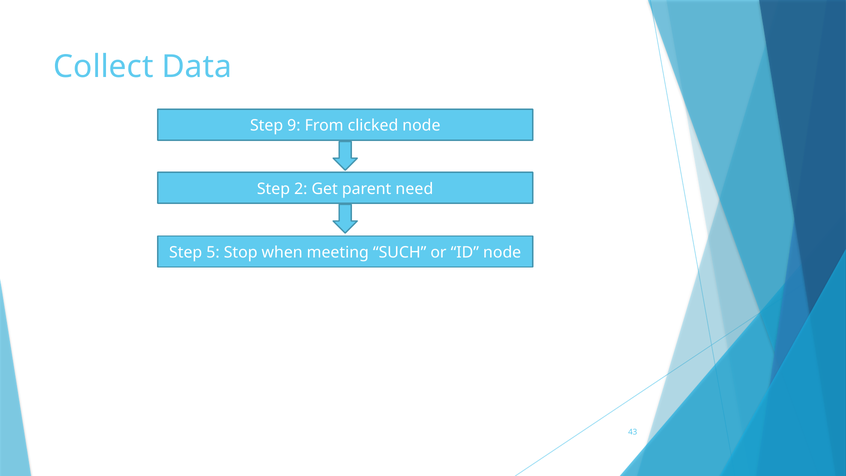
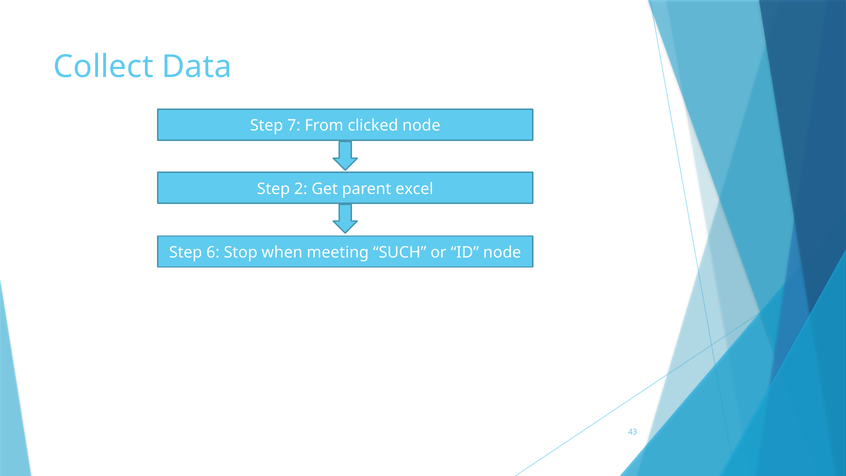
9: 9 -> 7
need: need -> excel
5: 5 -> 6
